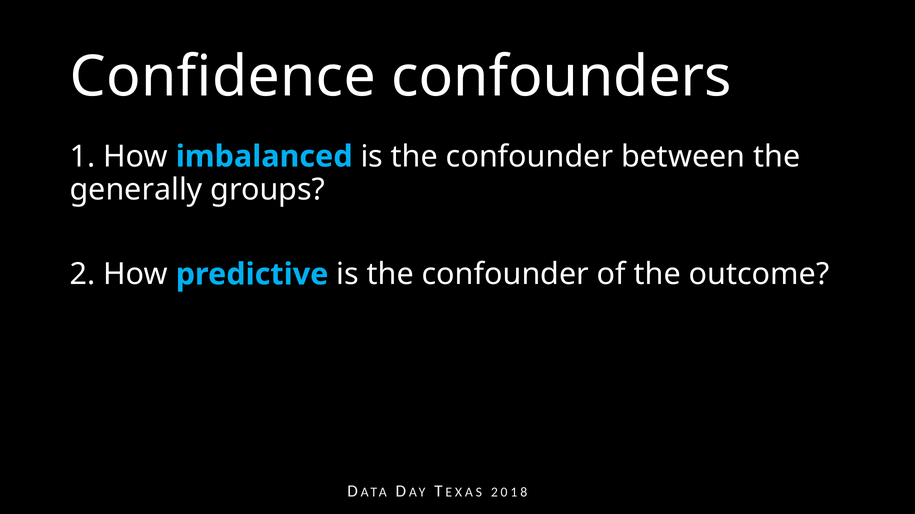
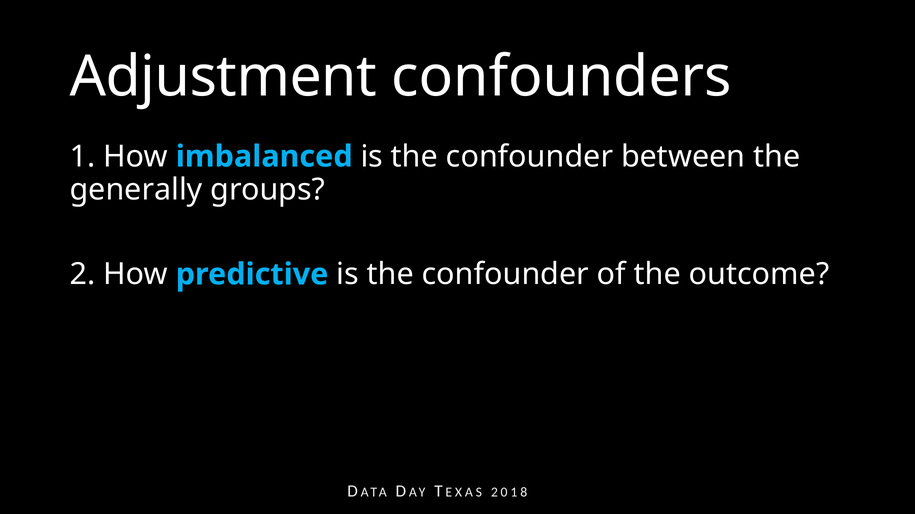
Confidence: Confidence -> Adjustment
